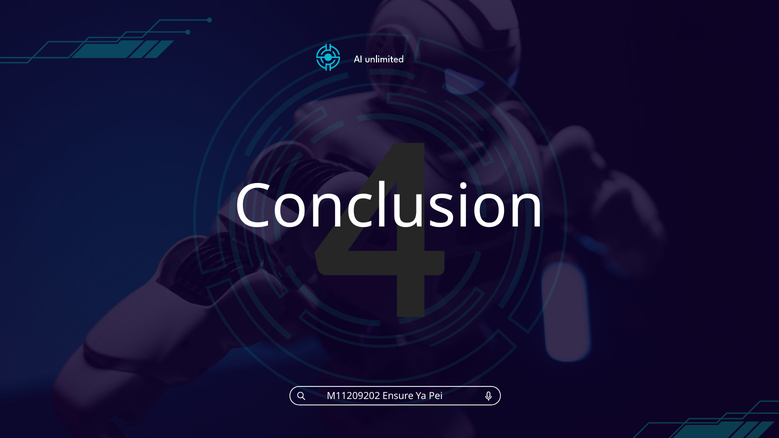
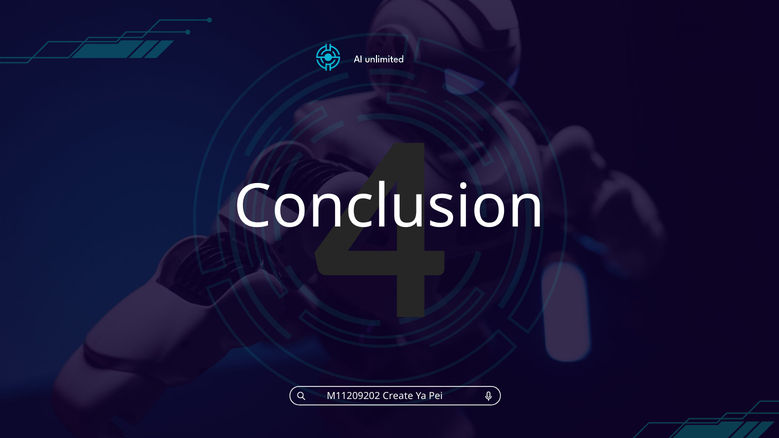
Ensure: Ensure -> Create
